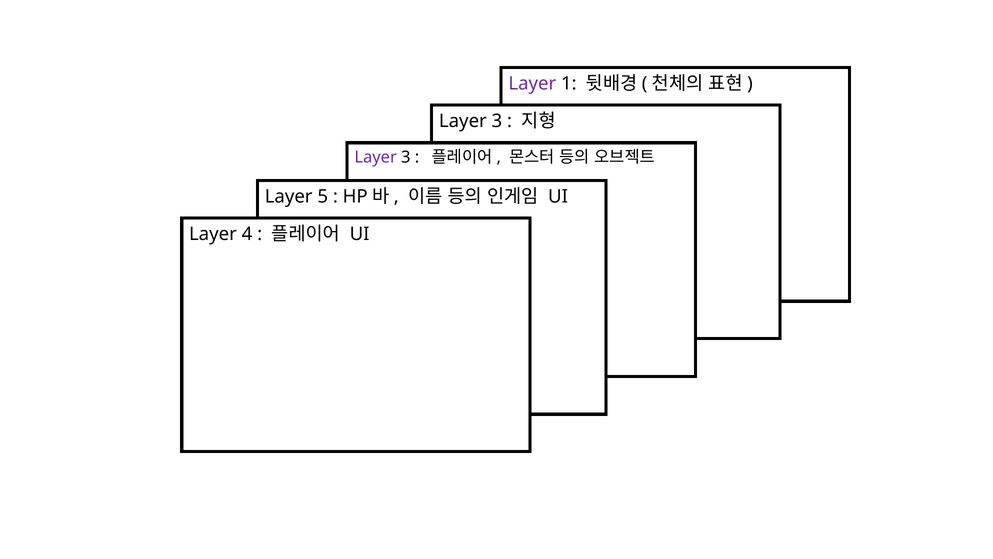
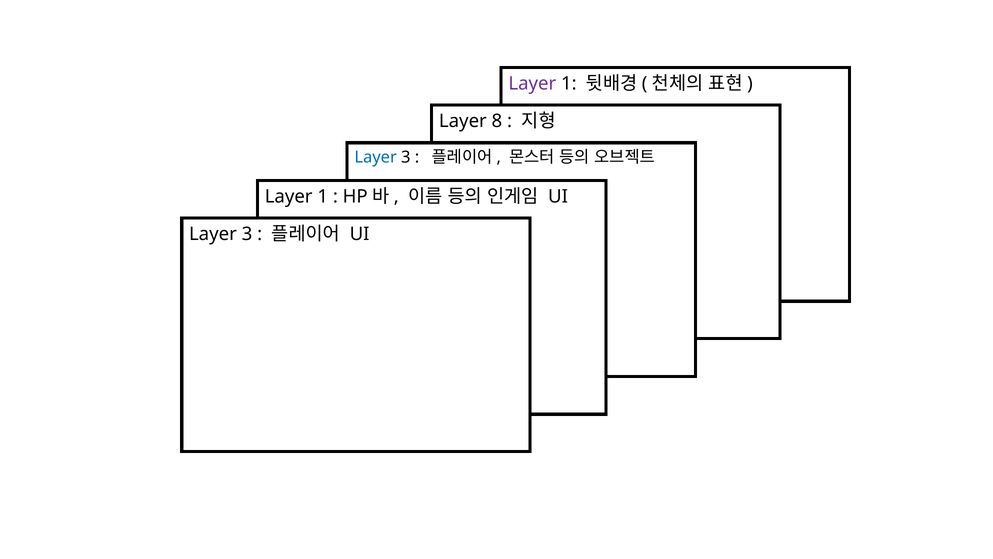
3 at (497, 121): 3 -> 8
Layer at (376, 157) colour: purple -> blue
5 at (323, 197): 5 -> 1
4 at (247, 234): 4 -> 3
